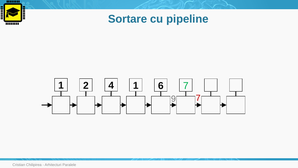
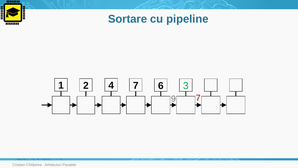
4 1: 1 -> 7
6 7: 7 -> 3
